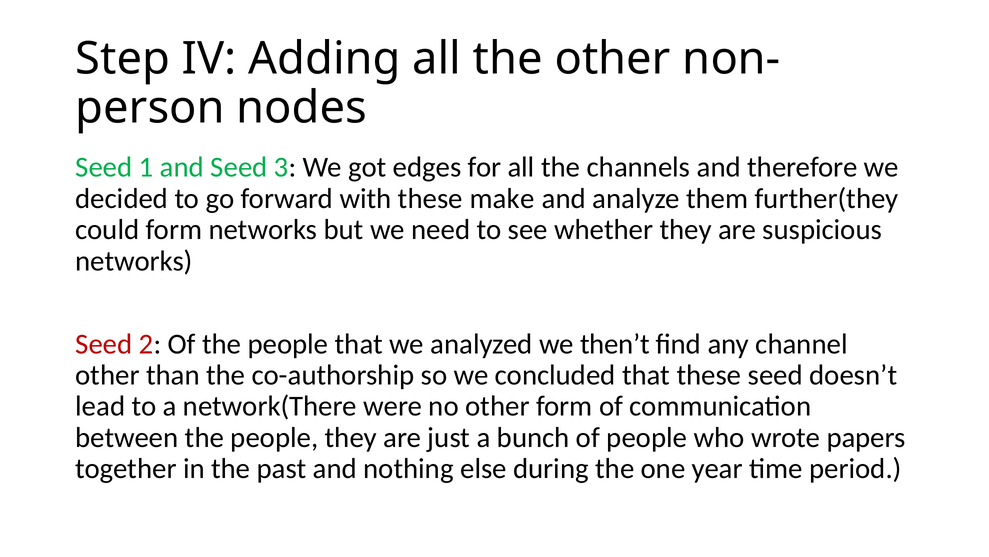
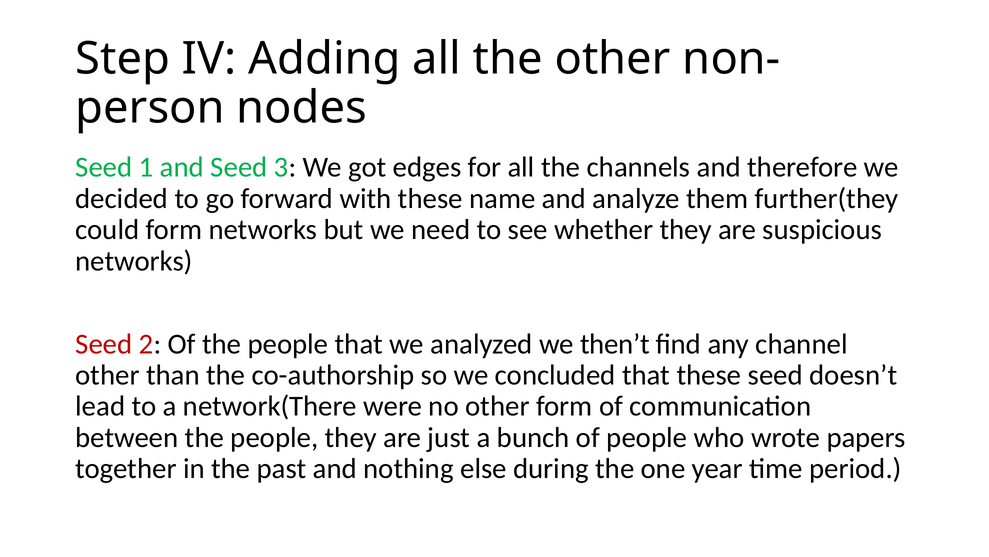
make: make -> name
